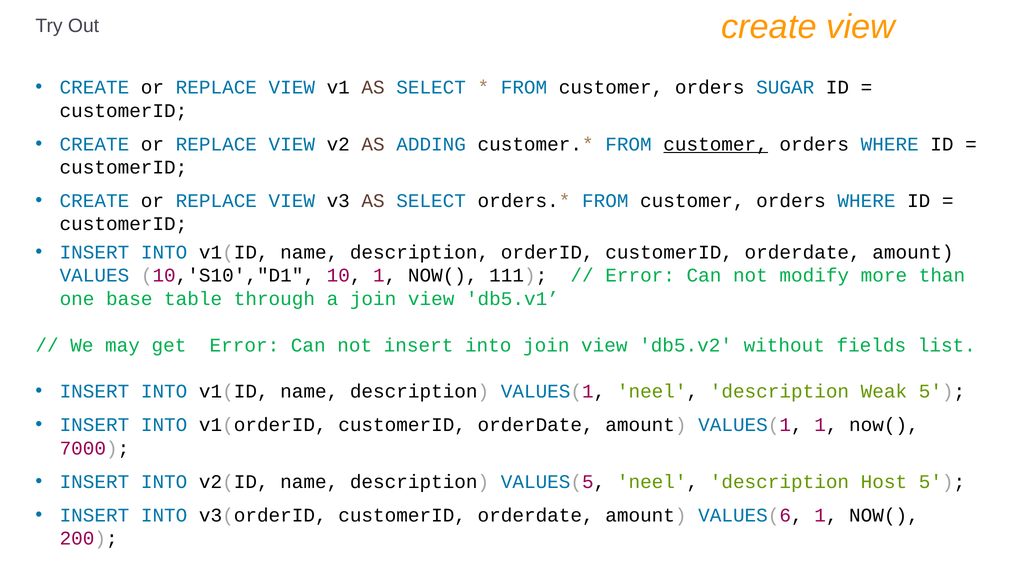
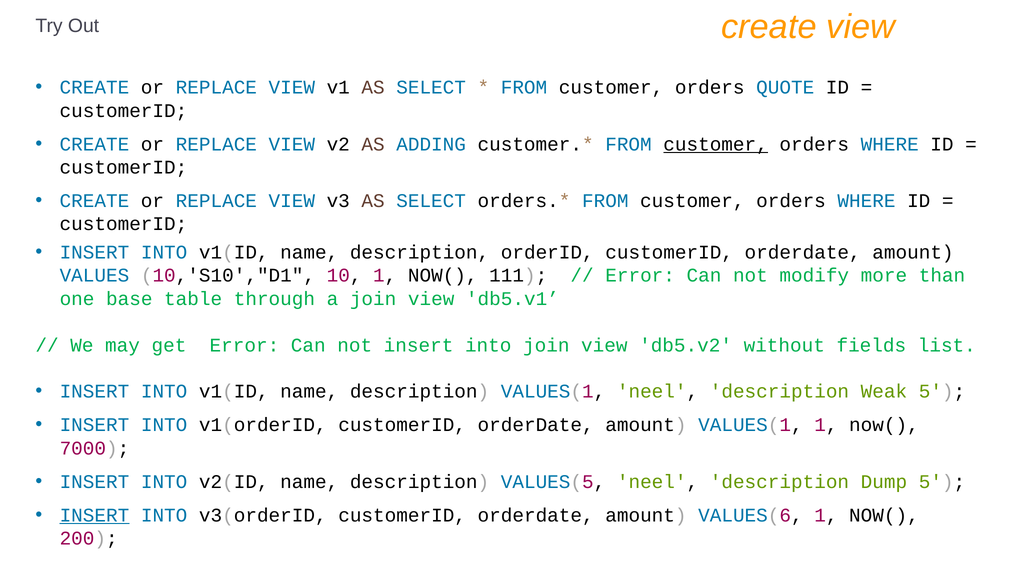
SUGAR: SUGAR -> QUOTE
Host: Host -> Dump
INSERT at (94, 516) underline: none -> present
